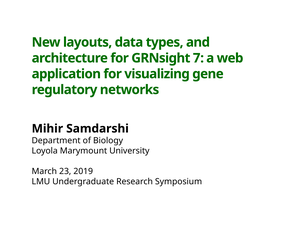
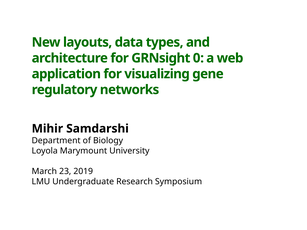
7: 7 -> 0
